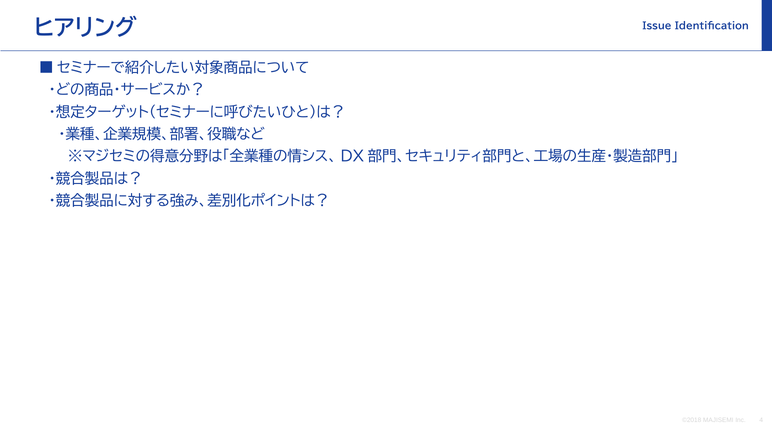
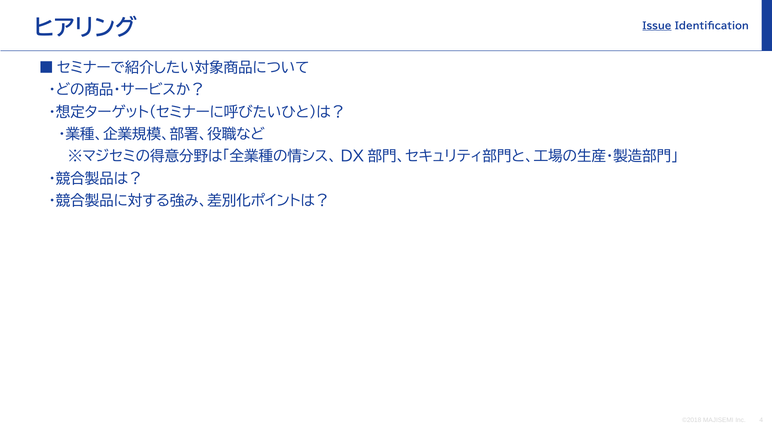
Issue underline: none -> present
